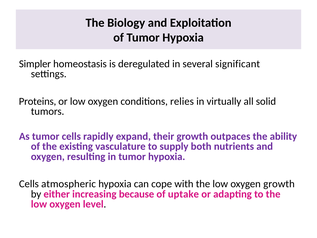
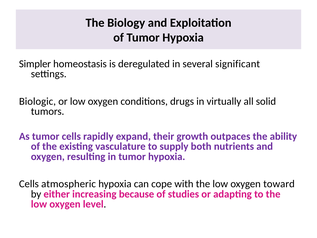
Proteins: Proteins -> Biologic
relies: relies -> drugs
oxygen growth: growth -> toward
uptake: uptake -> studies
